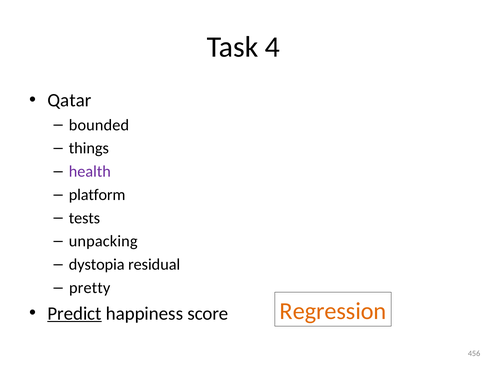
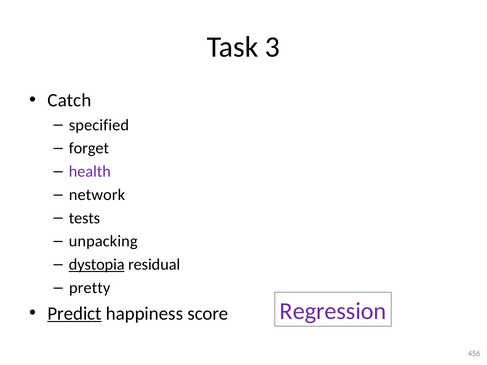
4: 4 -> 3
Qatar: Qatar -> Catch
bounded: bounded -> specified
things: things -> forget
platform: platform -> network
dystopia underline: none -> present
Regression colour: orange -> purple
